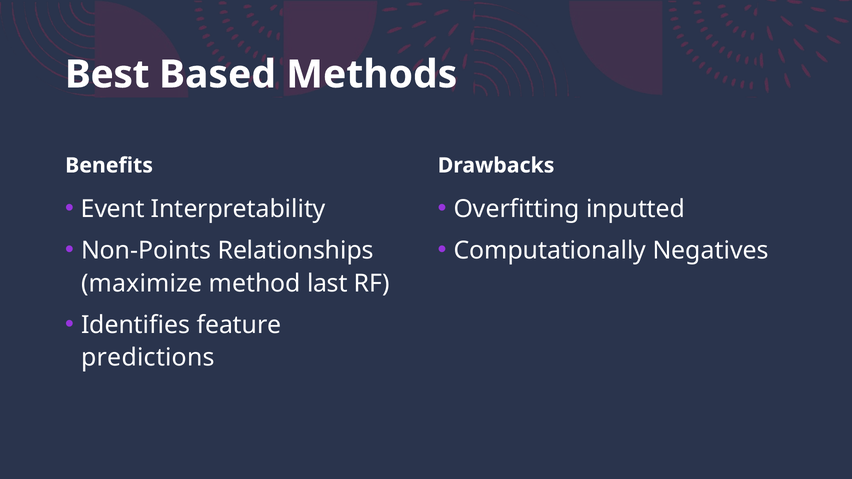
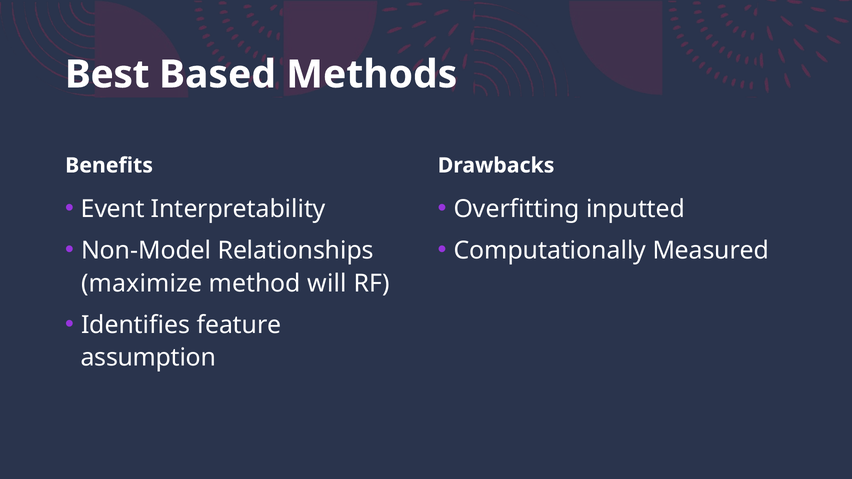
Non-Points: Non-Points -> Non-Model
Negatives: Negatives -> Measured
last: last -> will
predictions: predictions -> assumption
